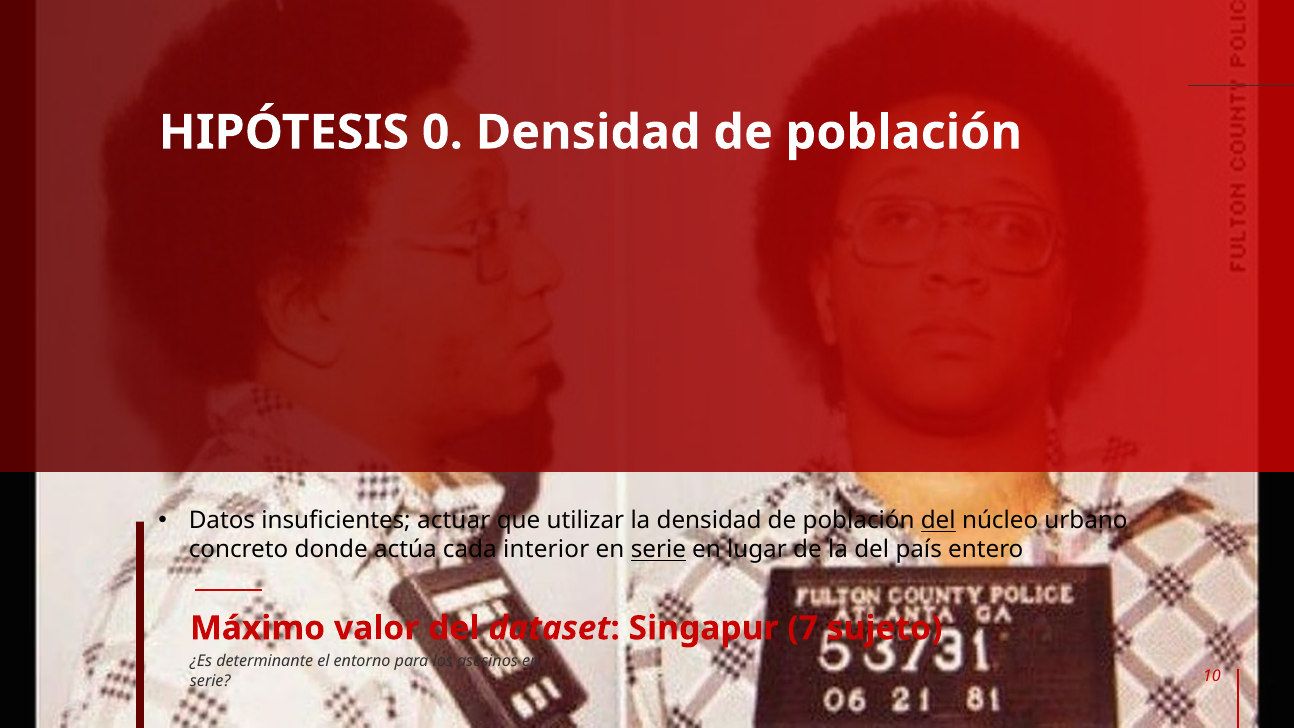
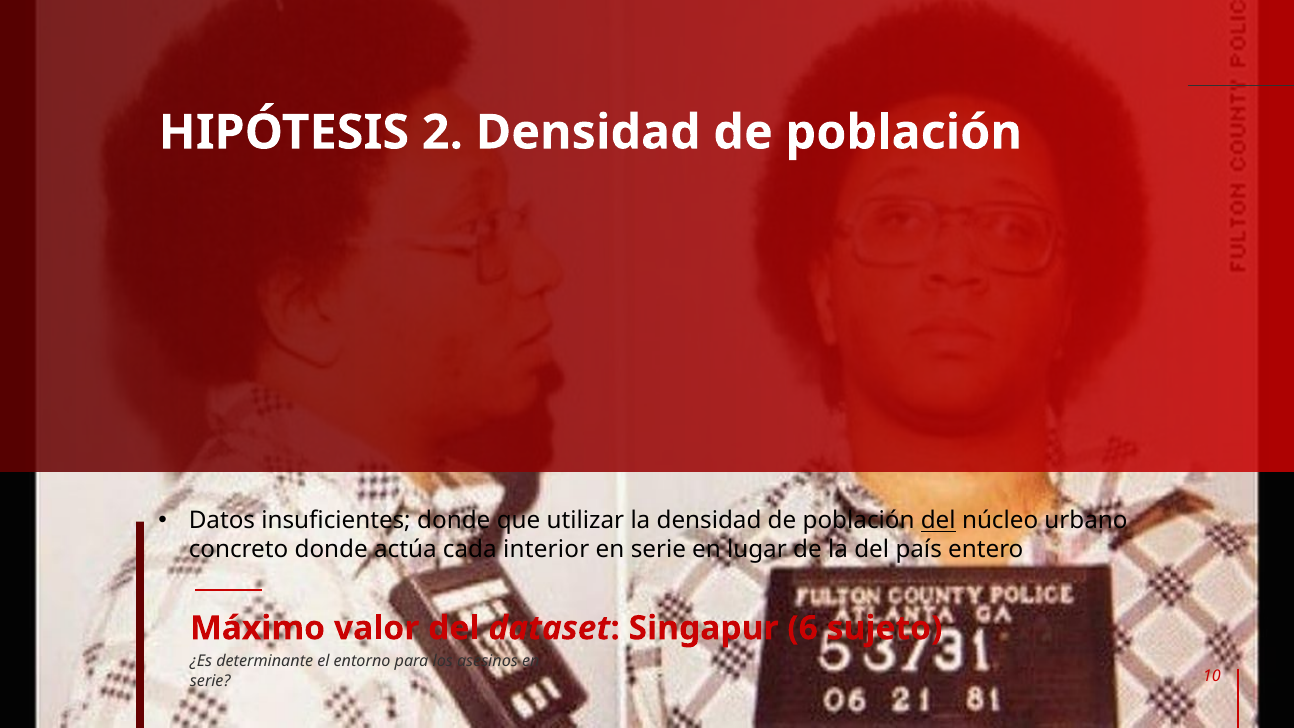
0: 0 -> 2
insuficientes actuar: actuar -> donde
serie at (658, 550) underline: present -> none
7: 7 -> 6
